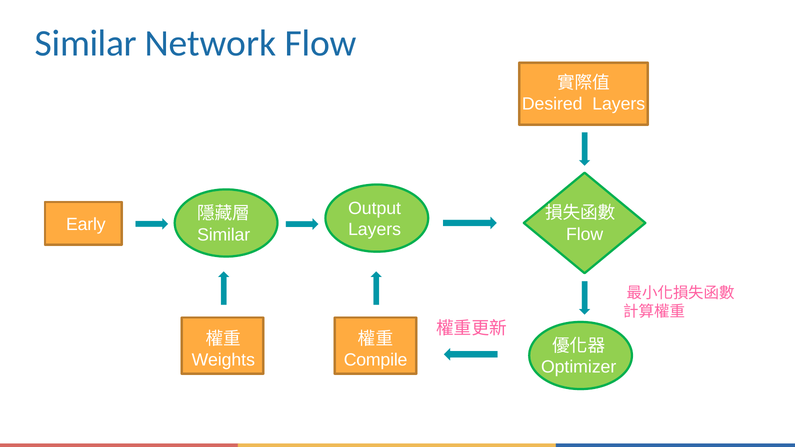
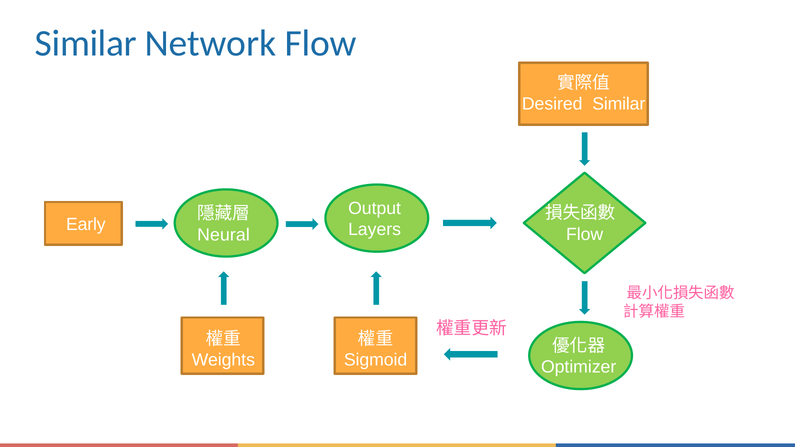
Desired Layers: Layers -> Similar
Similar at (224, 235): Similar -> Neural
Compile: Compile -> Sigmoid
